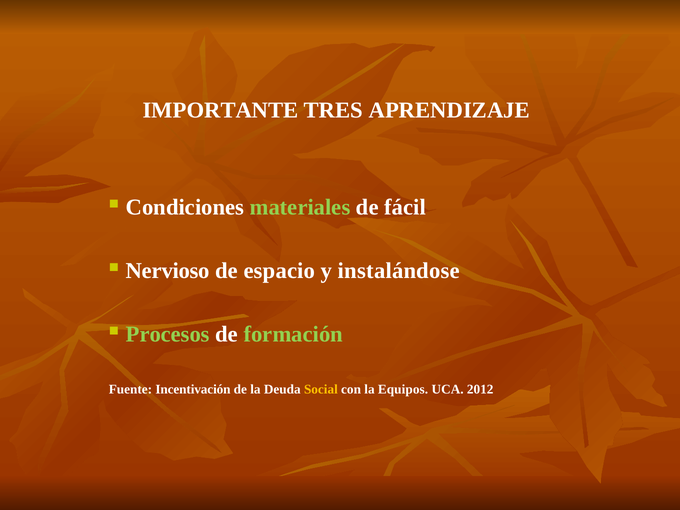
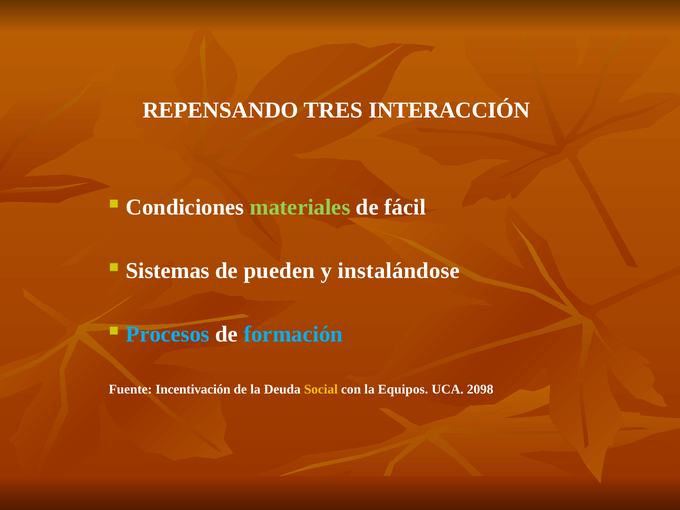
IMPORTANTE: IMPORTANTE -> REPENSANDO
APRENDIZAJE: APRENDIZAJE -> INTERACCIÓN
Nervioso: Nervioso -> Sistemas
espacio: espacio -> pueden
Procesos colour: light green -> light blue
formación colour: light green -> light blue
2012: 2012 -> 2098
